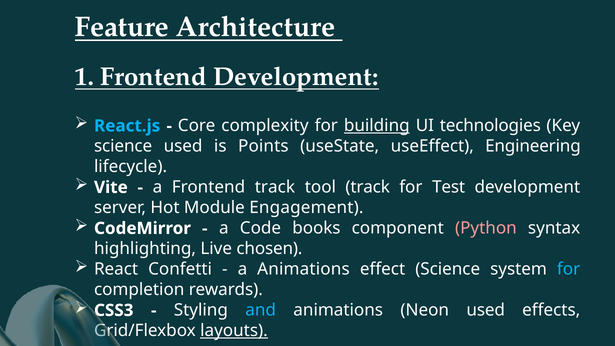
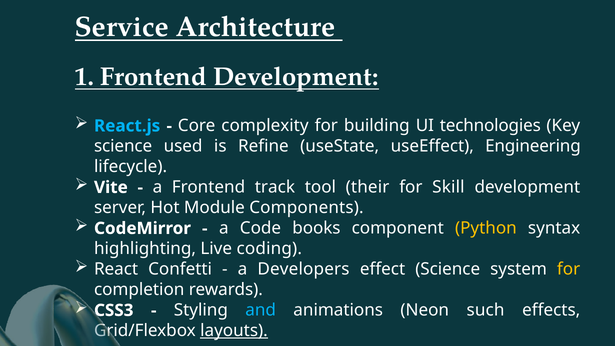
Feature: Feature -> Service
building underline: present -> none
Points: Points -> Refine
tool track: track -> their
Test: Test -> Skill
Engagement: Engagement -> Components
Python colour: pink -> yellow
chosen: chosen -> coding
a Animations: Animations -> Developers
for at (569, 269) colour: light blue -> yellow
Neon used: used -> such
